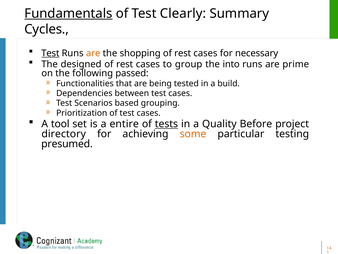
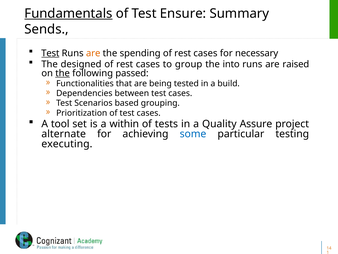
Clearly: Clearly -> Ensure
Cycles: Cycles -> Sends
shopping: shopping -> spending
prime: prime -> raised
the at (63, 73) underline: none -> present
entire: entire -> within
tests underline: present -> none
Before: Before -> Assure
directory: directory -> alternate
some colour: orange -> blue
presumed: presumed -> executing
